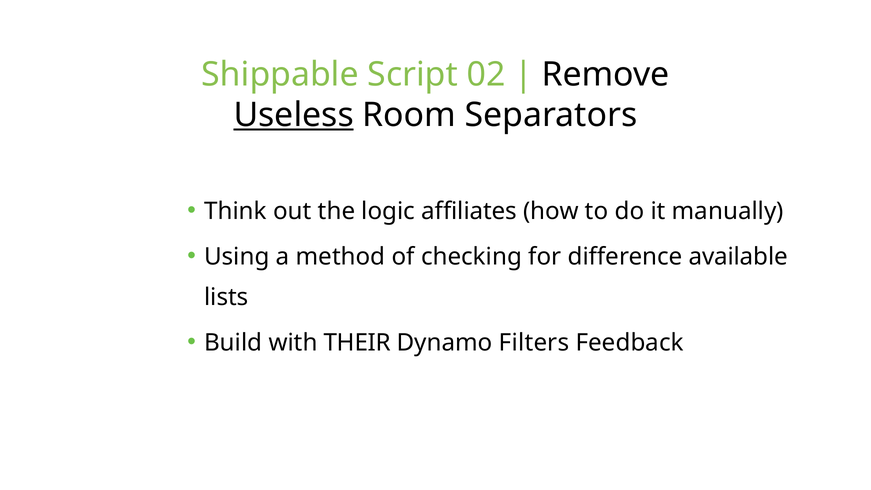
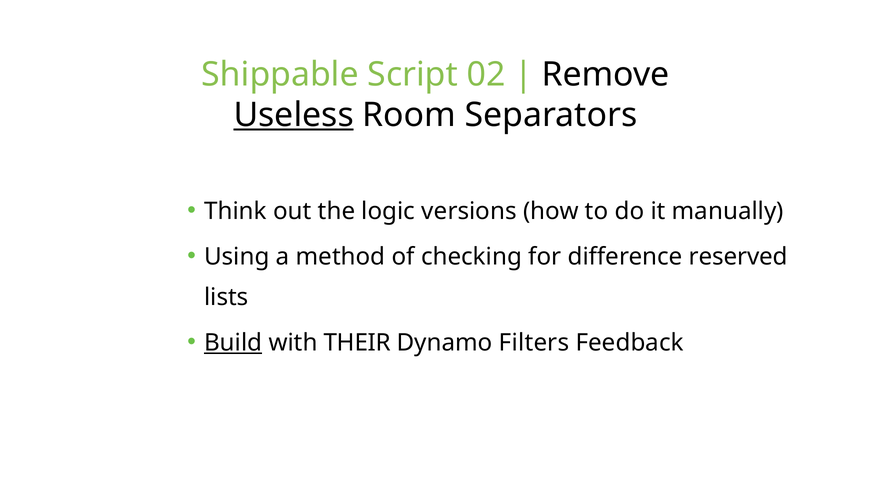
affiliates: affiliates -> versions
available: available -> reserved
Build underline: none -> present
